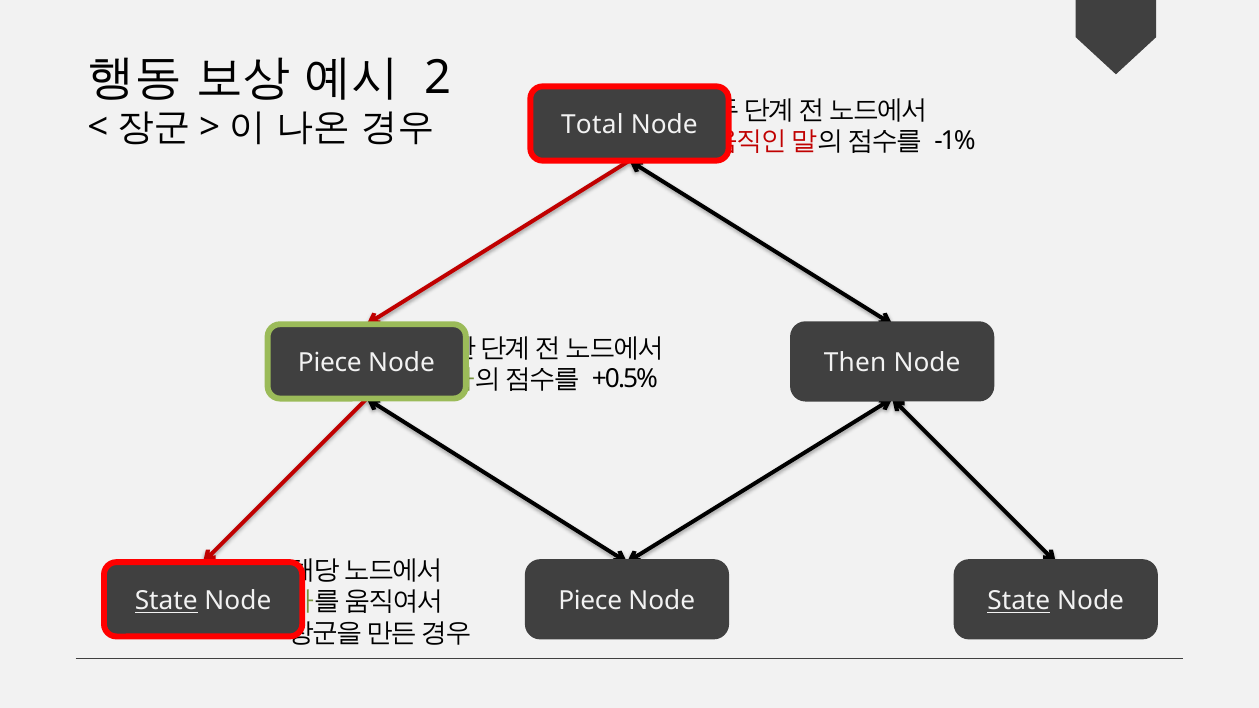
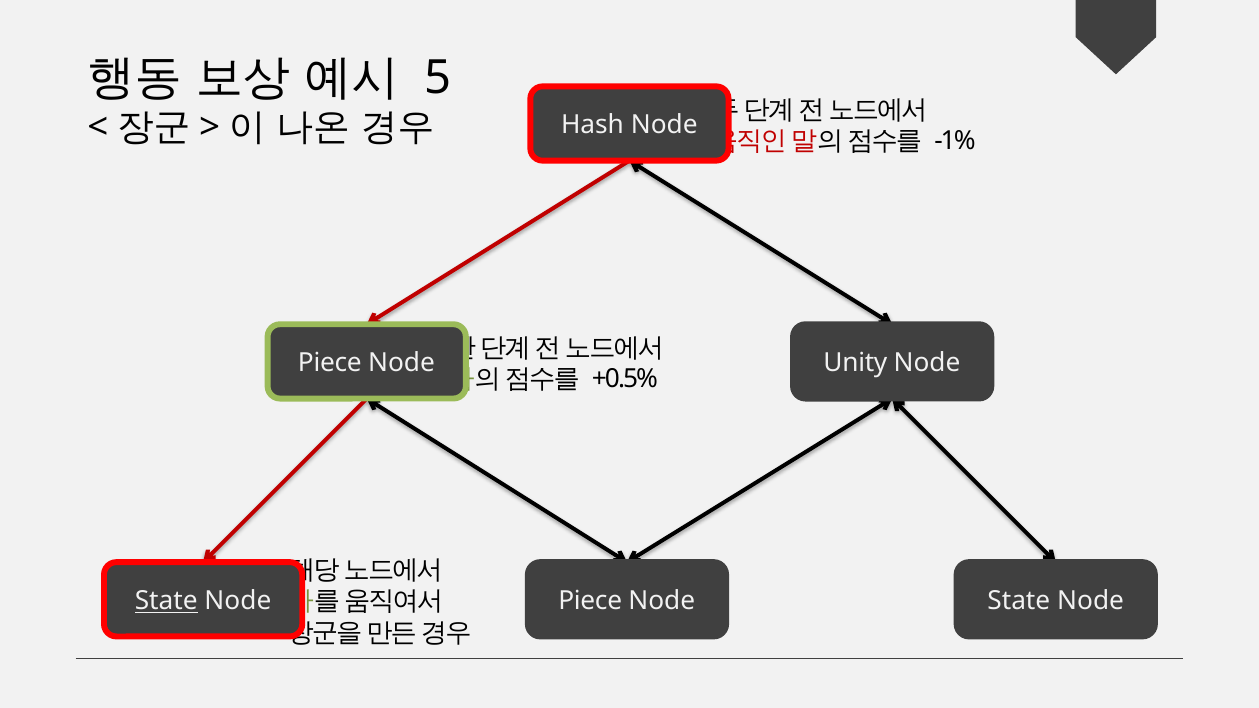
2 at (438, 78): 2 -> 5
Total: Total -> Hash
Then: Then -> Unity
State at (1019, 601) underline: present -> none
